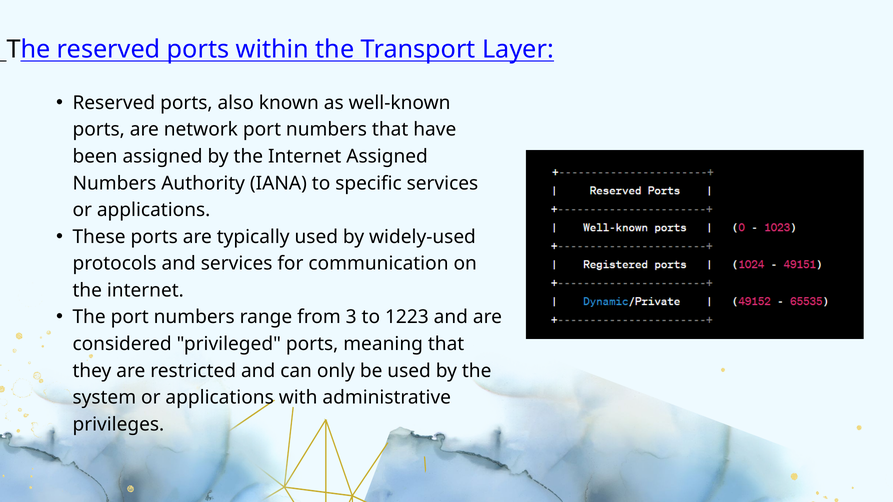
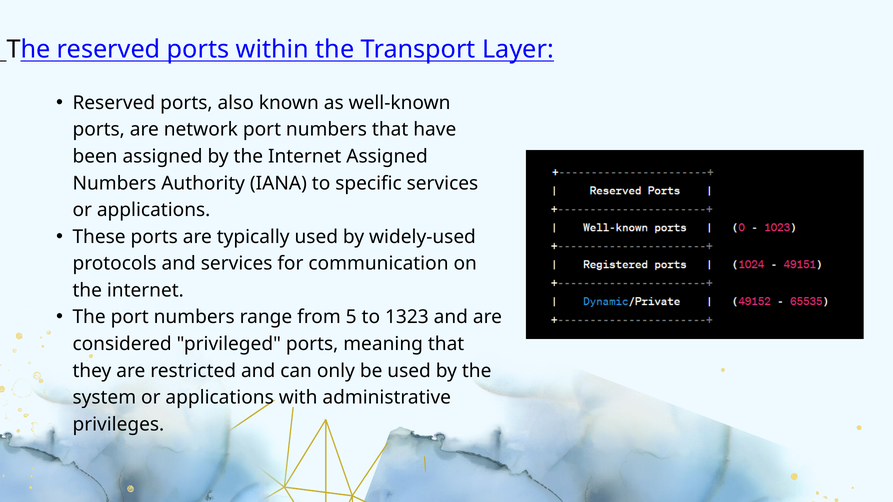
3: 3 -> 5
1223: 1223 -> 1323
